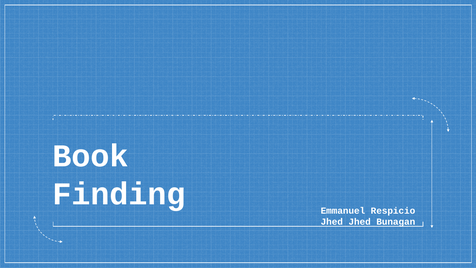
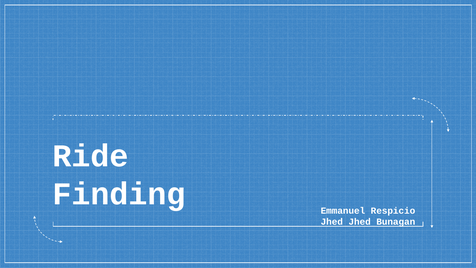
Book: Book -> Ride
